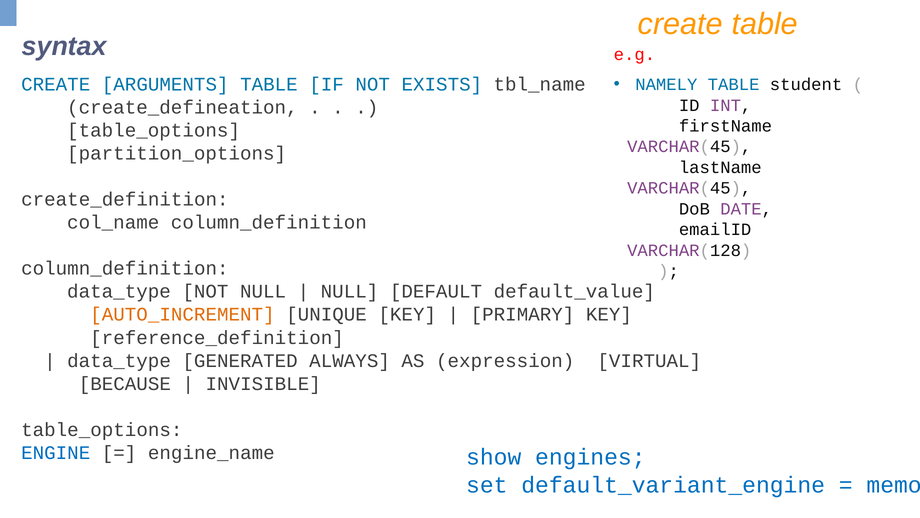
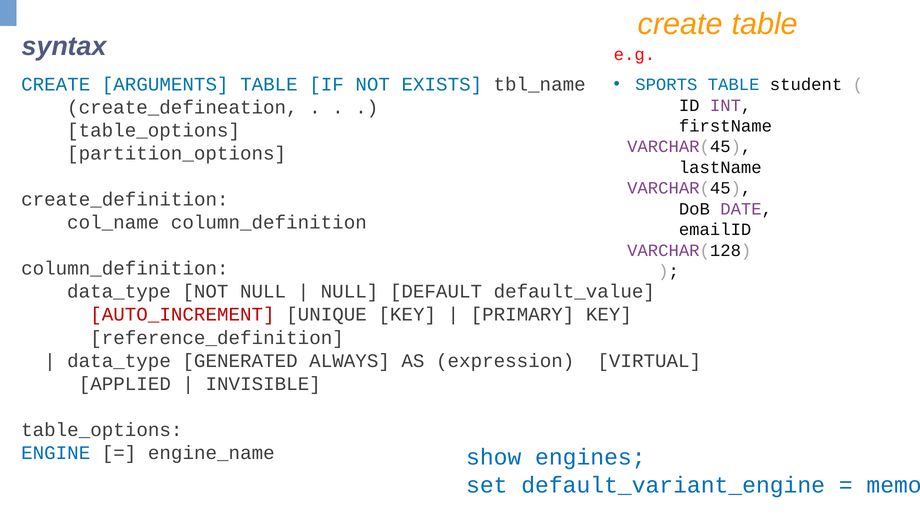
NAMELY: NAMELY -> SPORTS
AUTO_INCREMENT colour: orange -> red
BECAUSE: BECAUSE -> APPLIED
